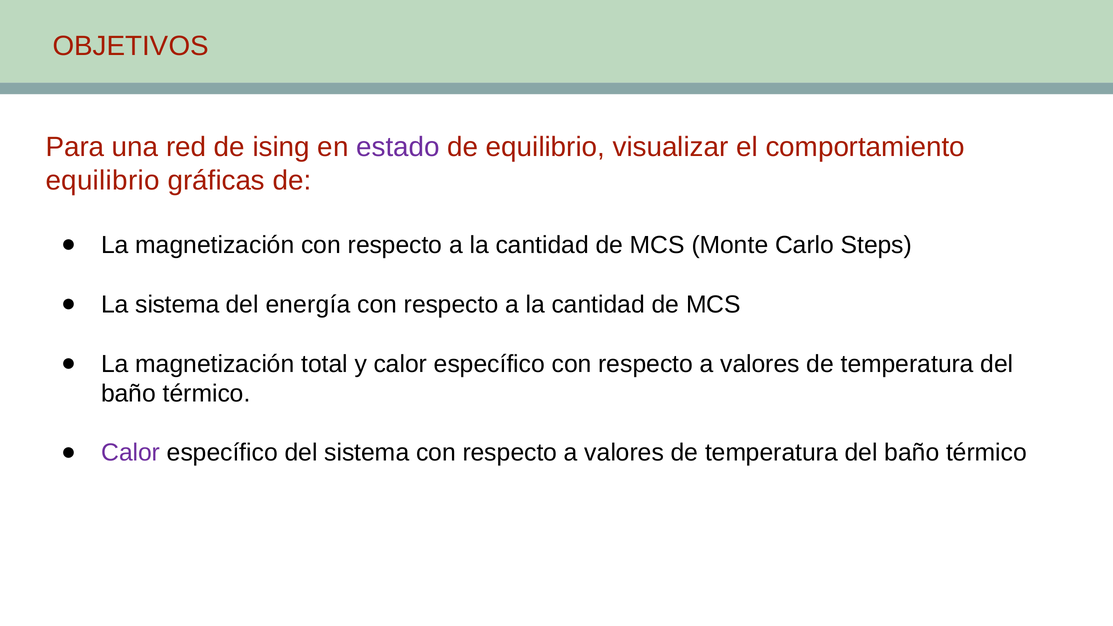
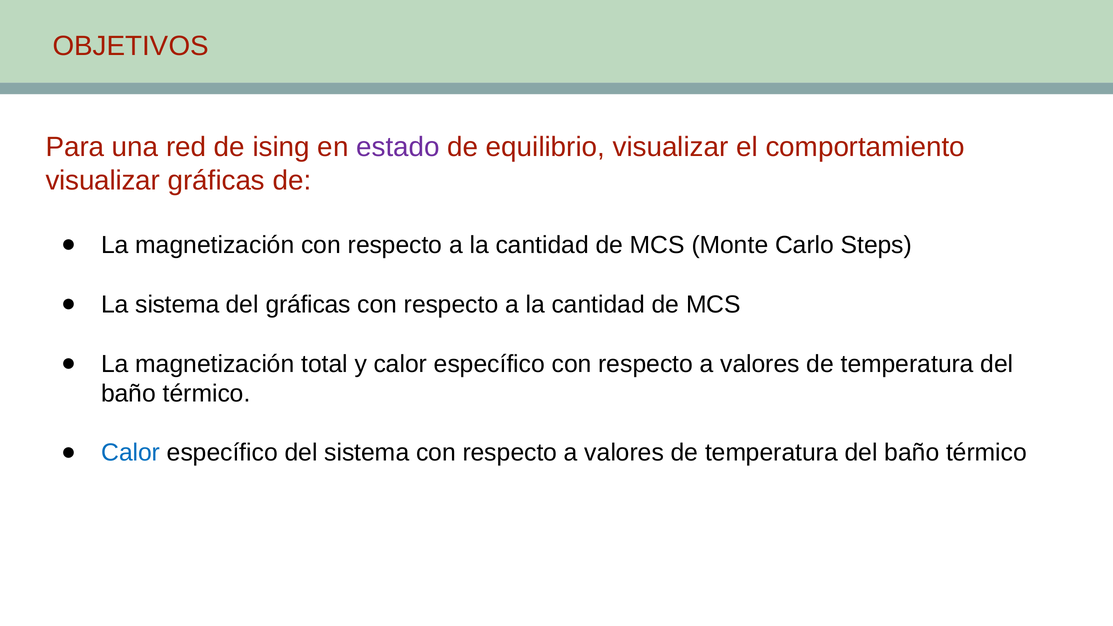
equilibrio at (103, 181): equilibrio -> visualizar
del energía: energía -> gráficas
Calor at (131, 453) colour: purple -> blue
